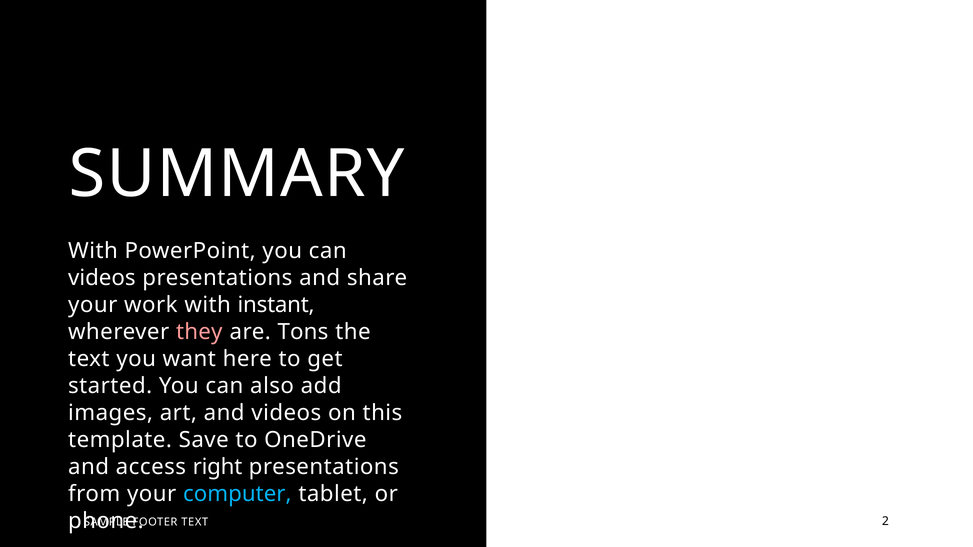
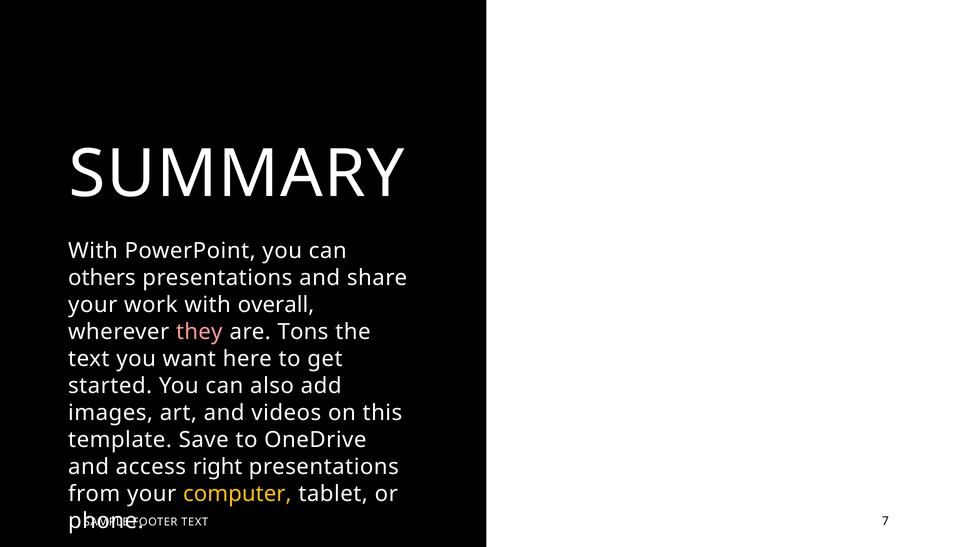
videos at (102, 278): videos -> others
instant: instant -> overall
computer colour: light blue -> yellow
2: 2 -> 7
